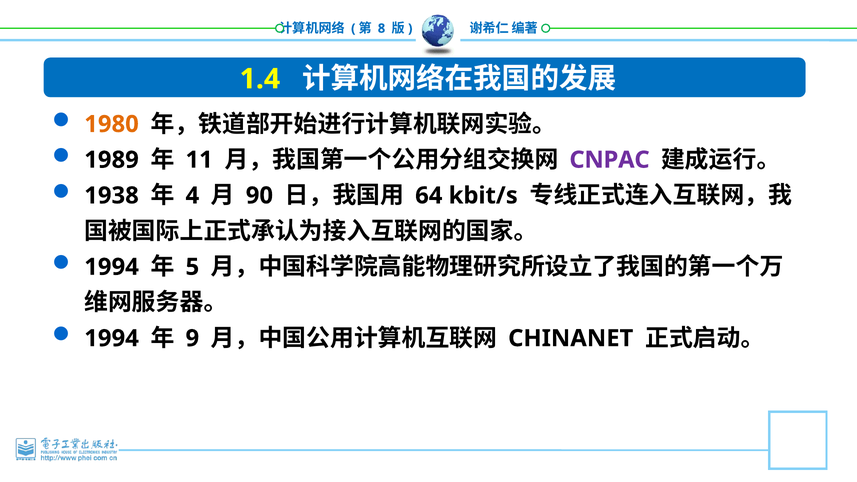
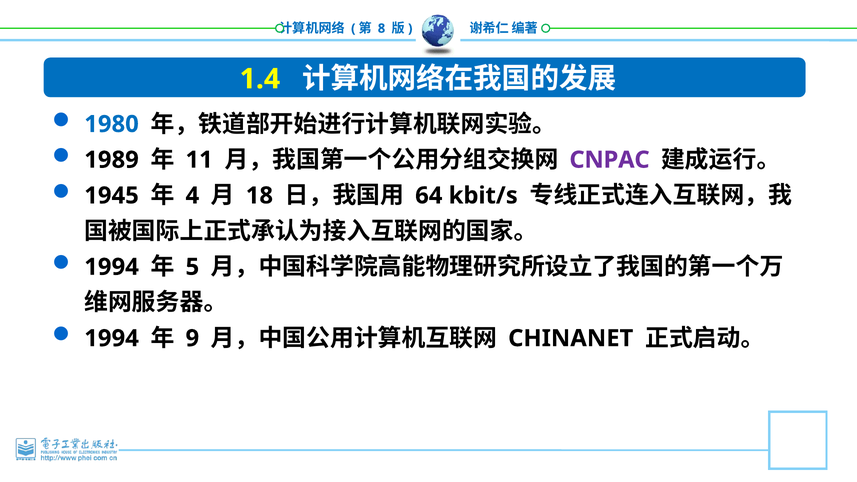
1980 colour: orange -> blue
1938: 1938 -> 1945
90: 90 -> 18
